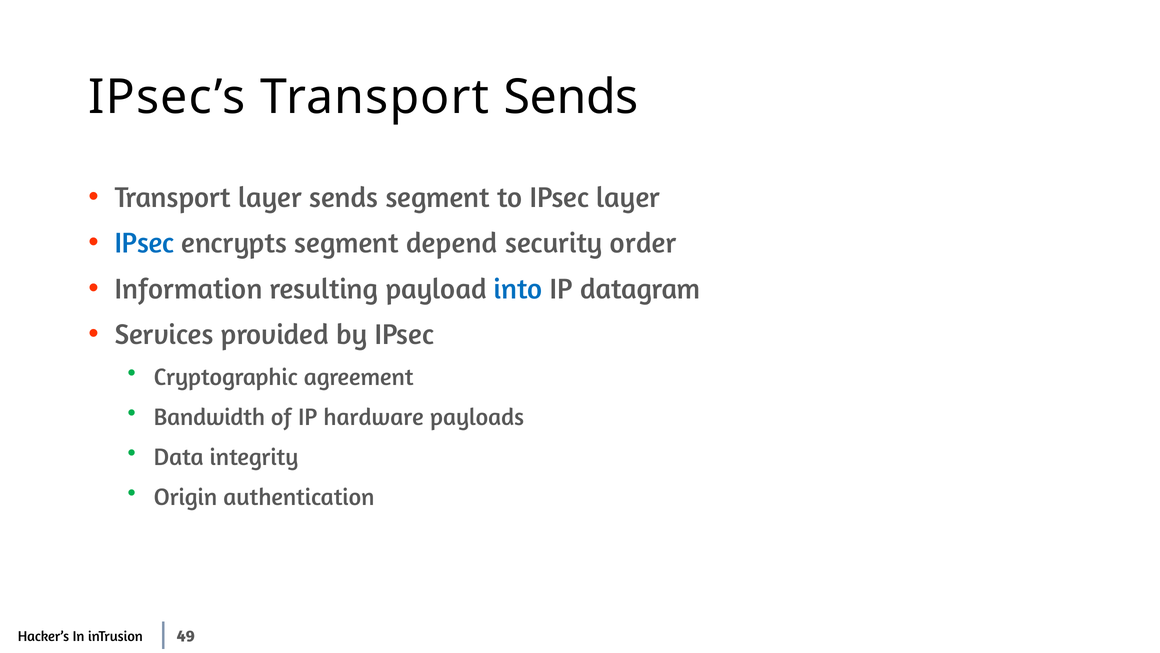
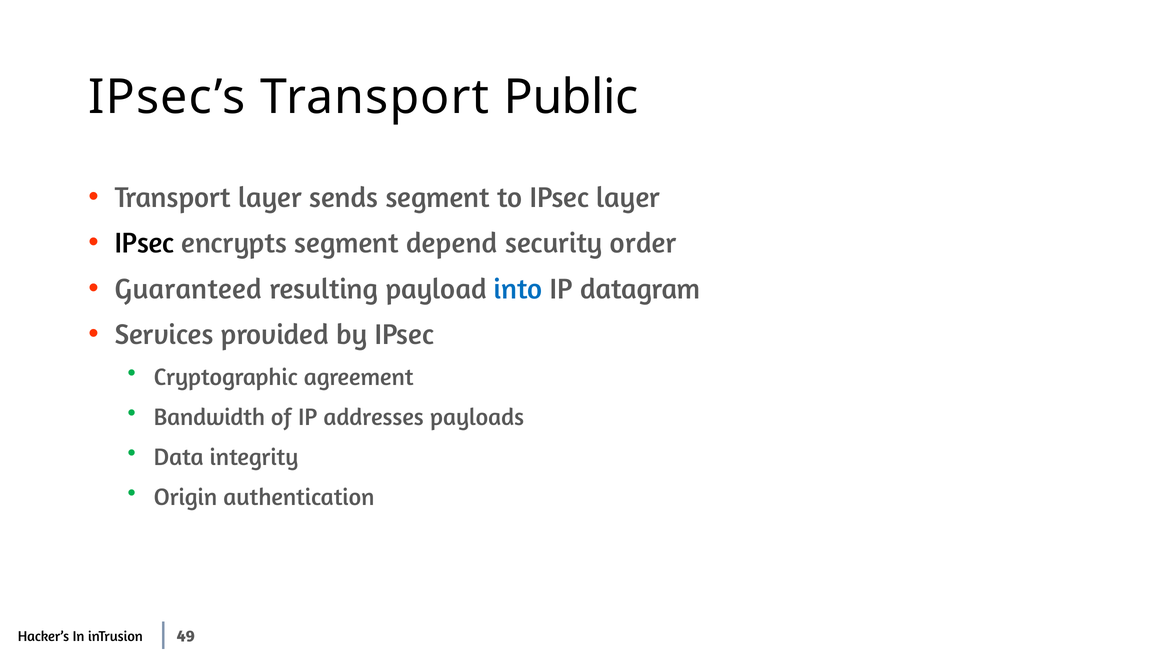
Transport Sends: Sends -> Public
IPsec at (144, 243) colour: blue -> black
Information: Information -> Guaranteed
hardware: hardware -> addresses
